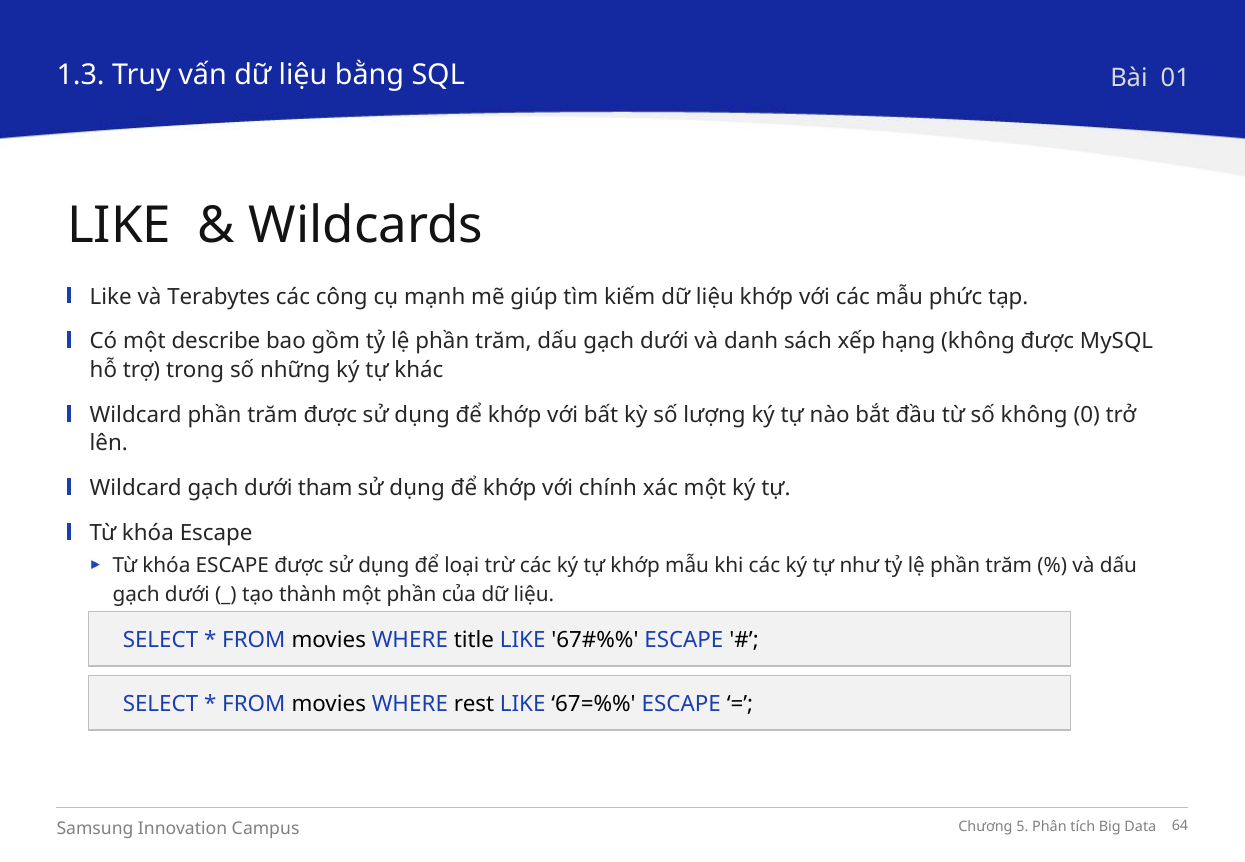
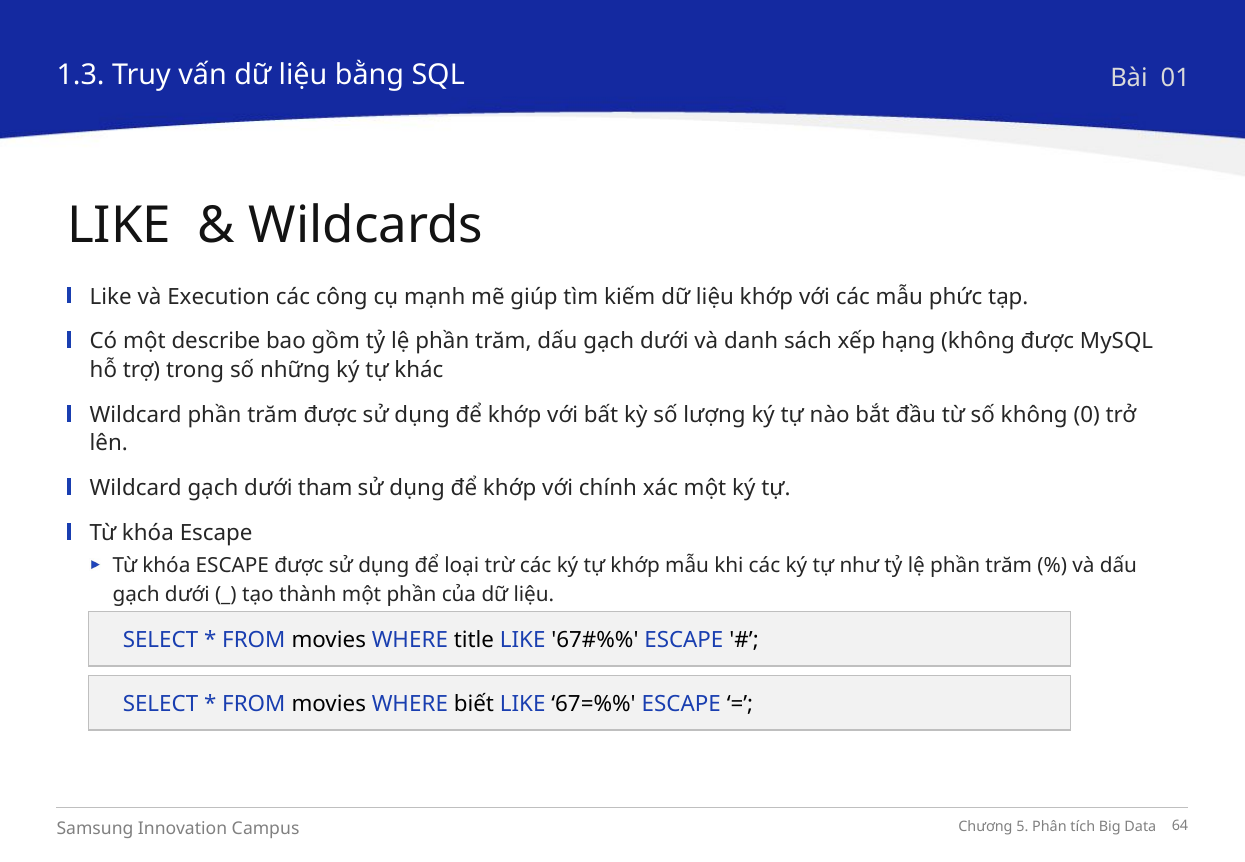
Terabytes: Terabytes -> Execution
rest: rest -> biết
